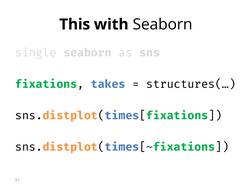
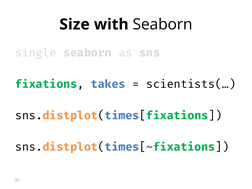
This: This -> Size
structures(…: structures(… -> scientists(…
